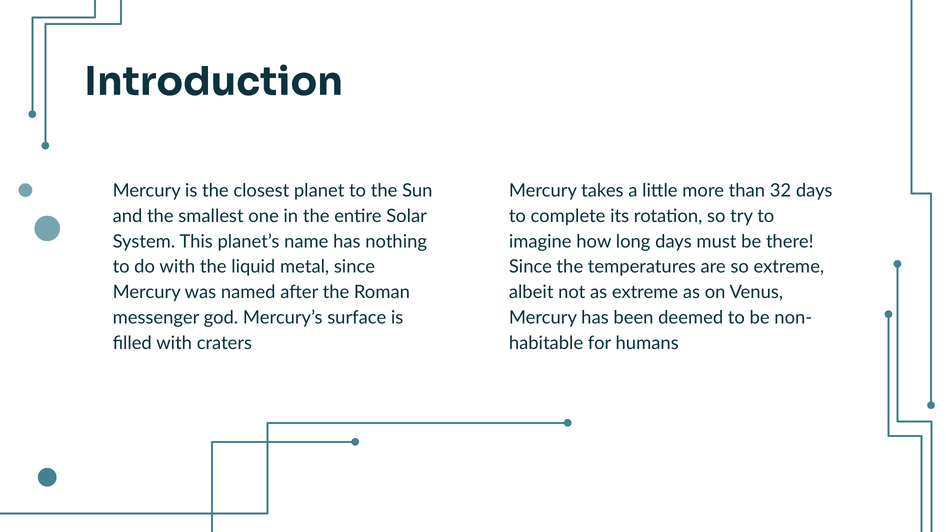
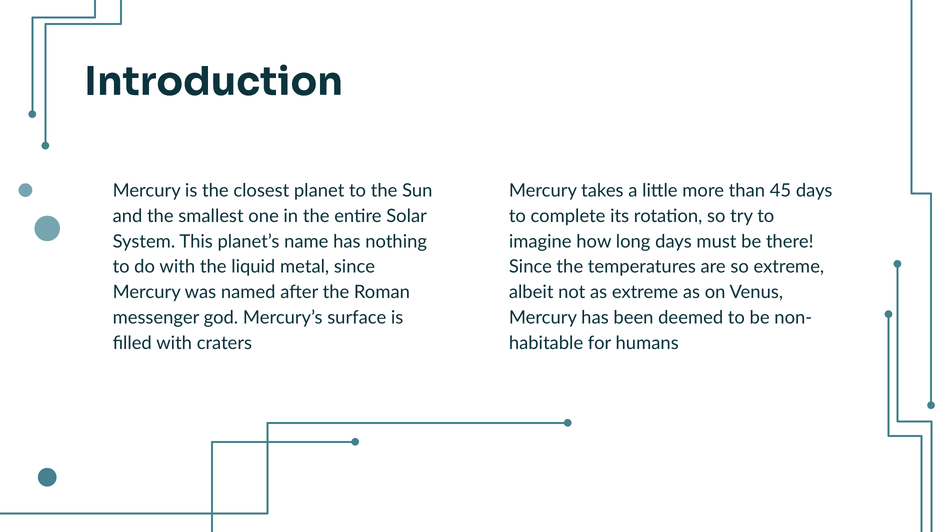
32: 32 -> 45
